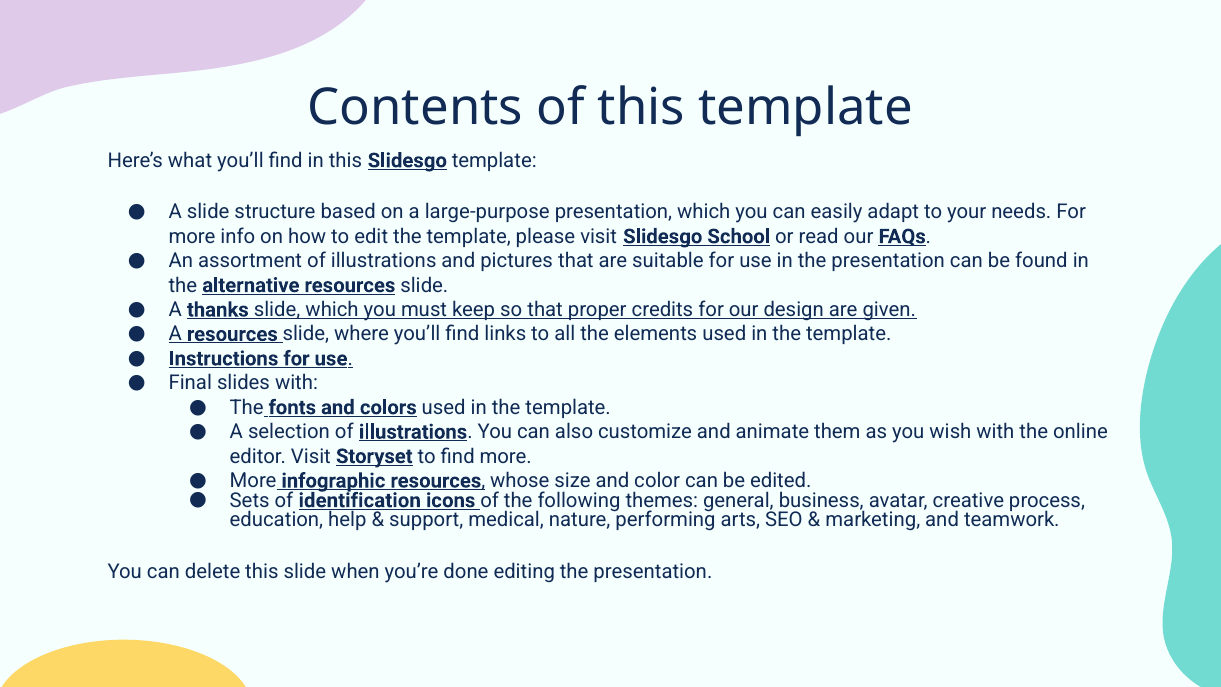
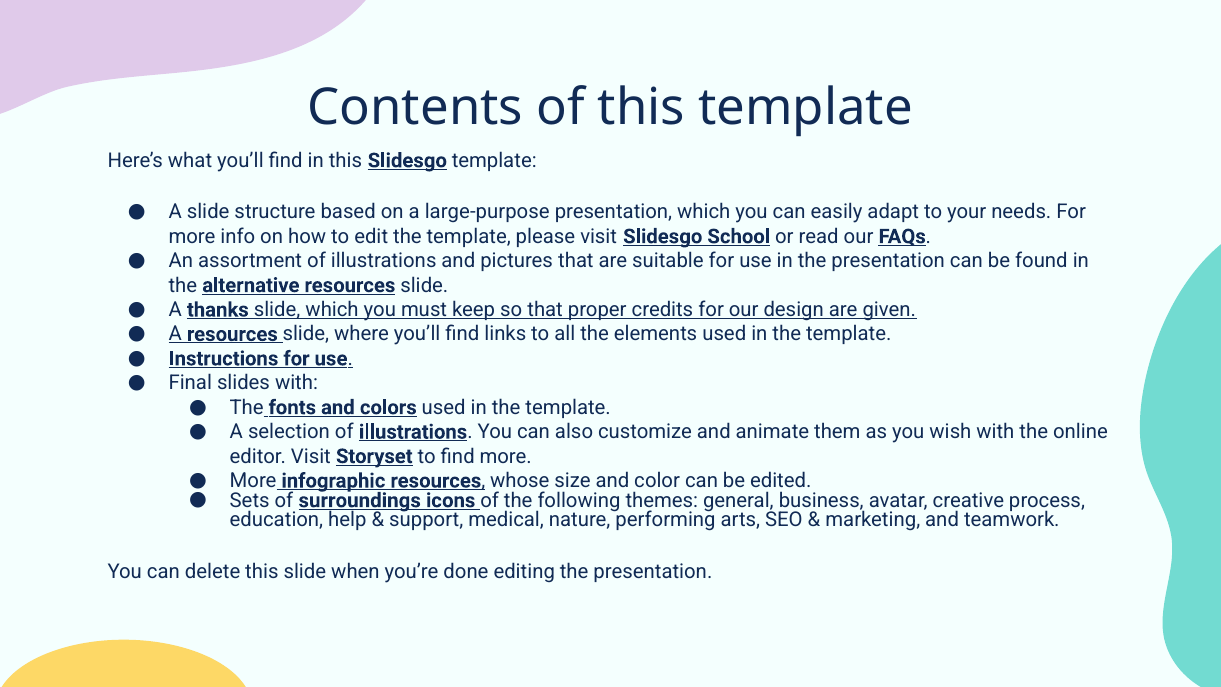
identification: identification -> surroundings
